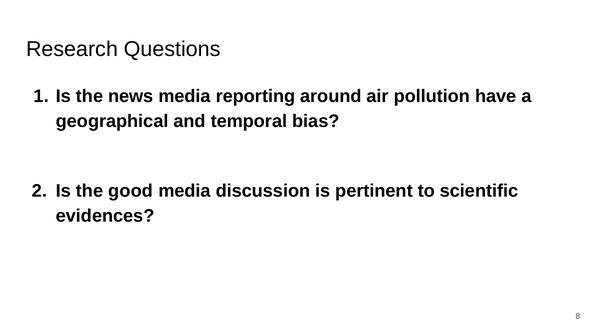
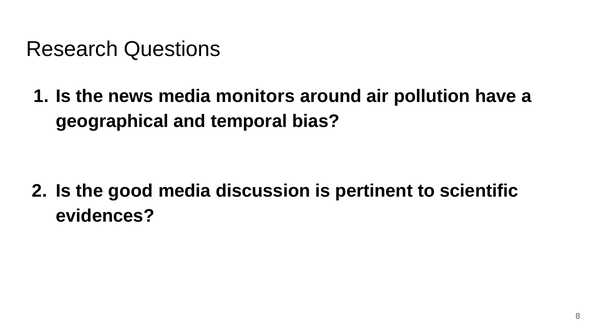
reporting: reporting -> monitors
